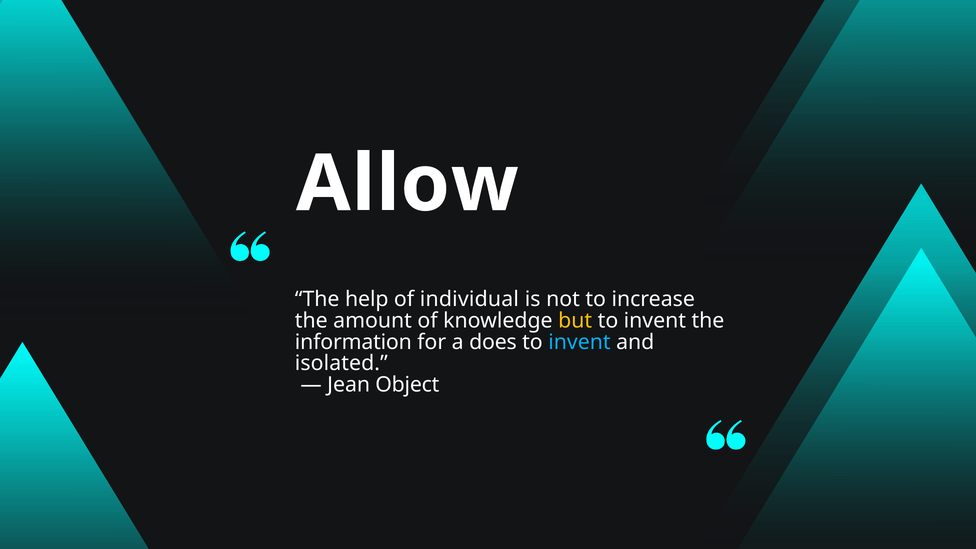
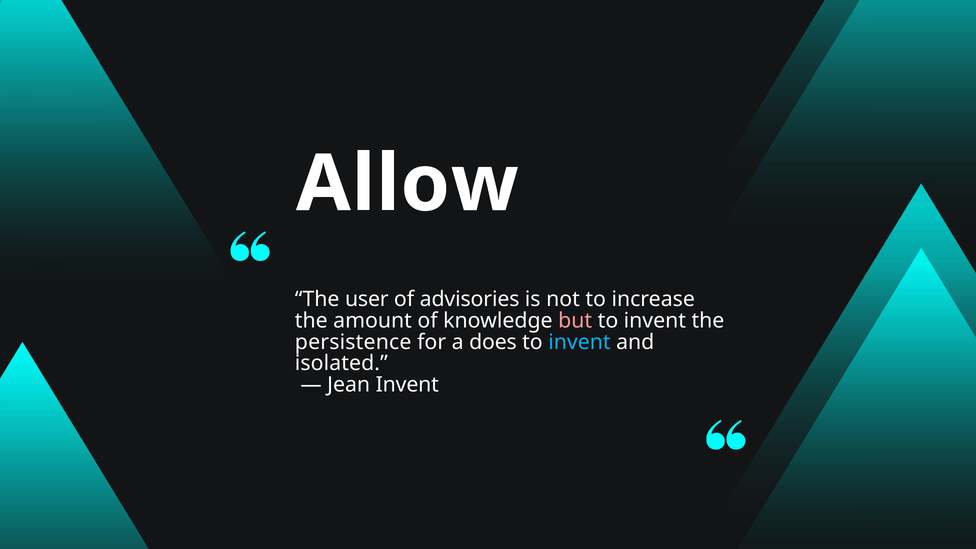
help: help -> user
individual: individual -> advisories
but colour: yellow -> pink
information: information -> persistence
Jean Object: Object -> Invent
